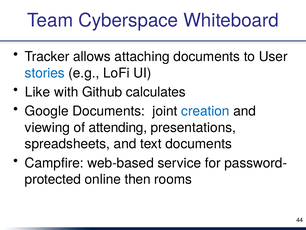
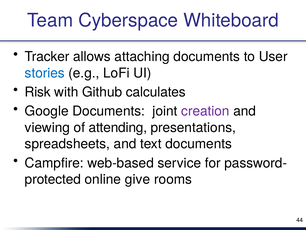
Like: Like -> Risk
creation colour: blue -> purple
then: then -> give
